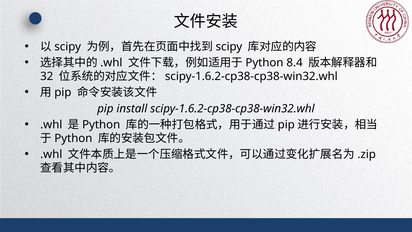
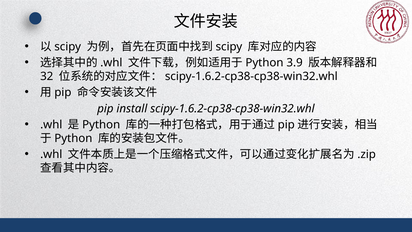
8.4: 8.4 -> 3.9
